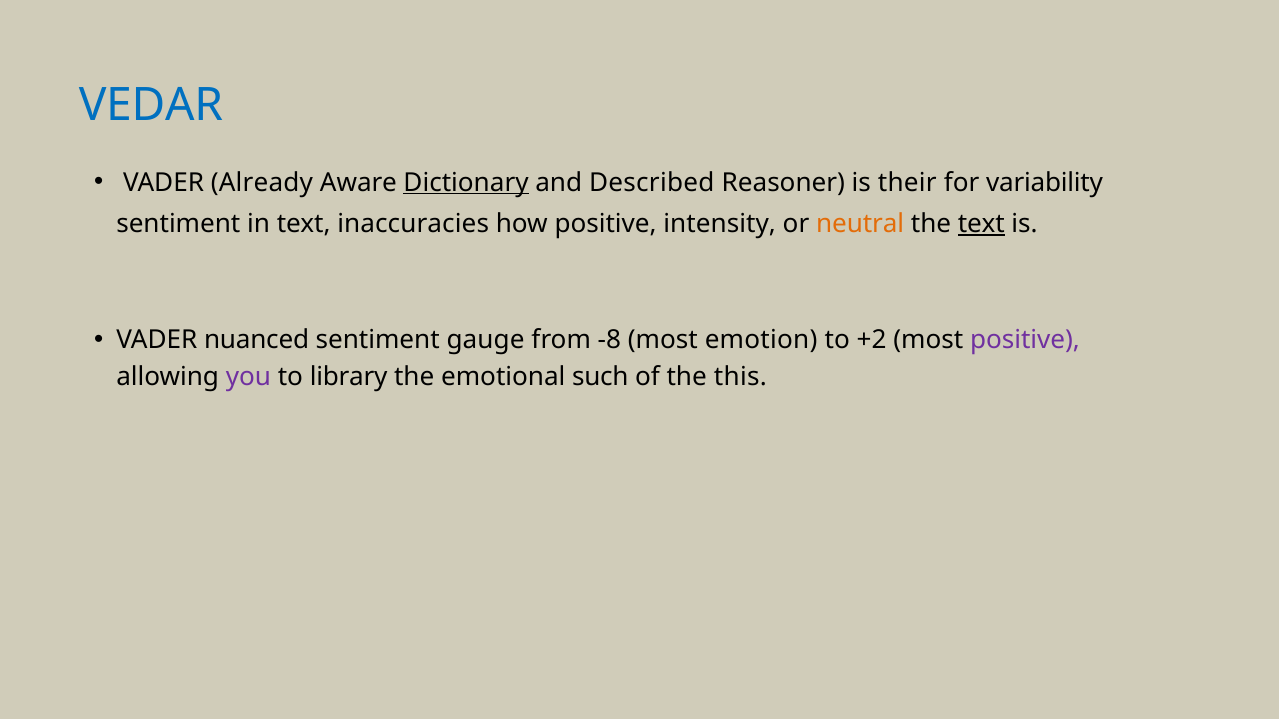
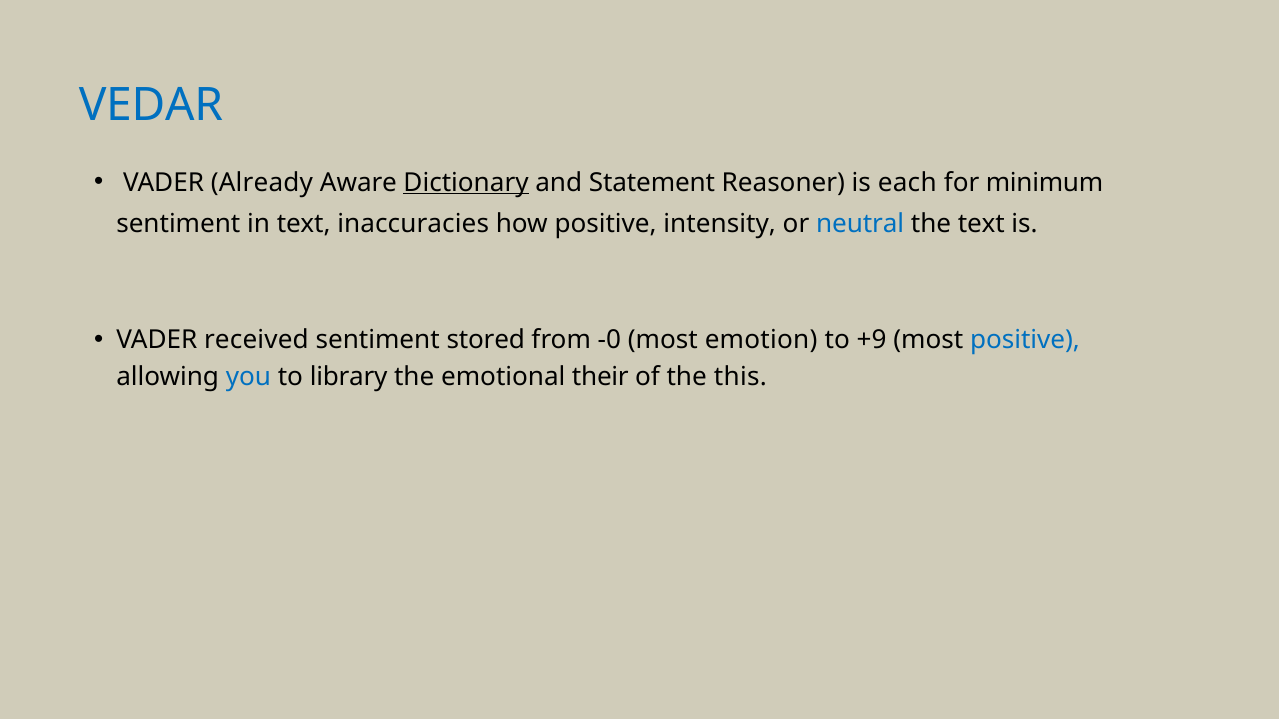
Described: Described -> Statement
their: their -> each
variability: variability -> minimum
neutral colour: orange -> blue
text at (981, 224) underline: present -> none
nuanced: nuanced -> received
gauge: gauge -> stored
-8: -8 -> -0
+2: +2 -> +9
positive at (1025, 340) colour: purple -> blue
you colour: purple -> blue
such: such -> their
